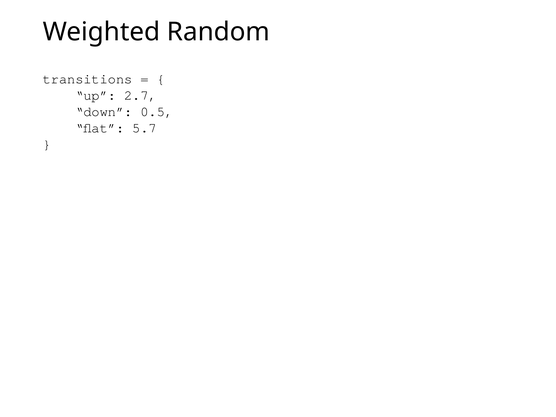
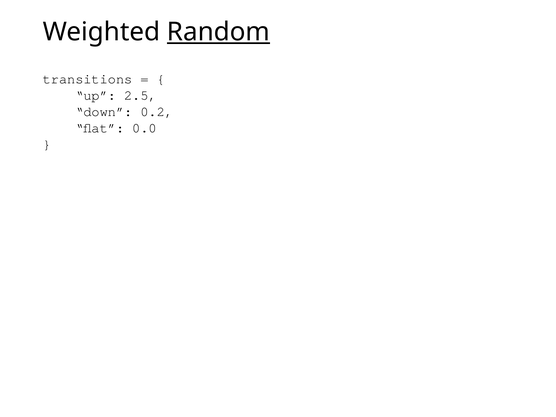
Random underline: none -> present
2.7: 2.7 -> 2.5
0.5: 0.5 -> 0.2
5.7: 5.7 -> 0.0
